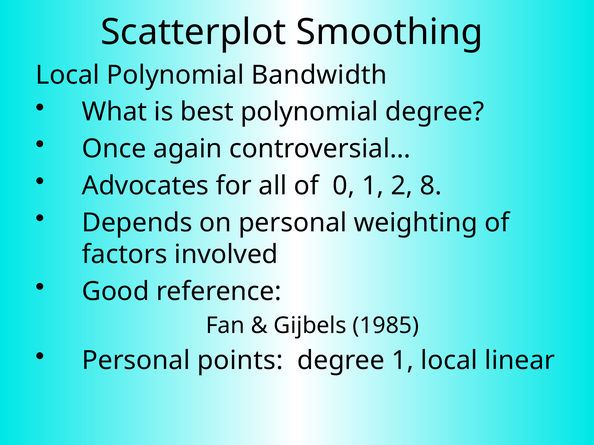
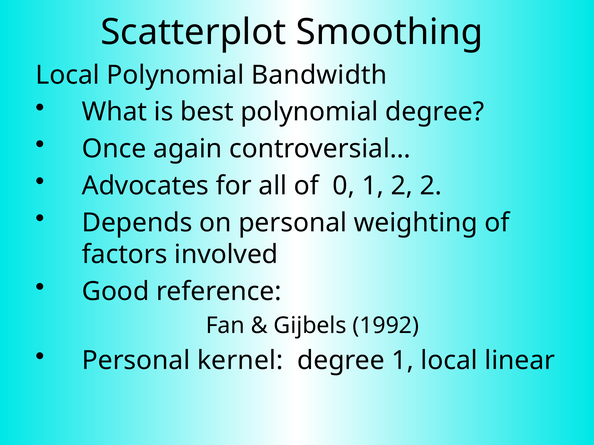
2 8: 8 -> 2
1985: 1985 -> 1992
points: points -> kernel
